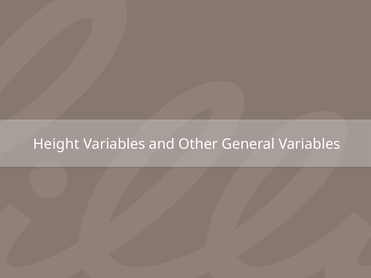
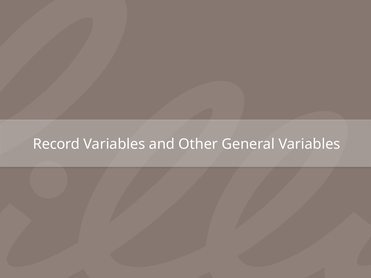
Height: Height -> Record
